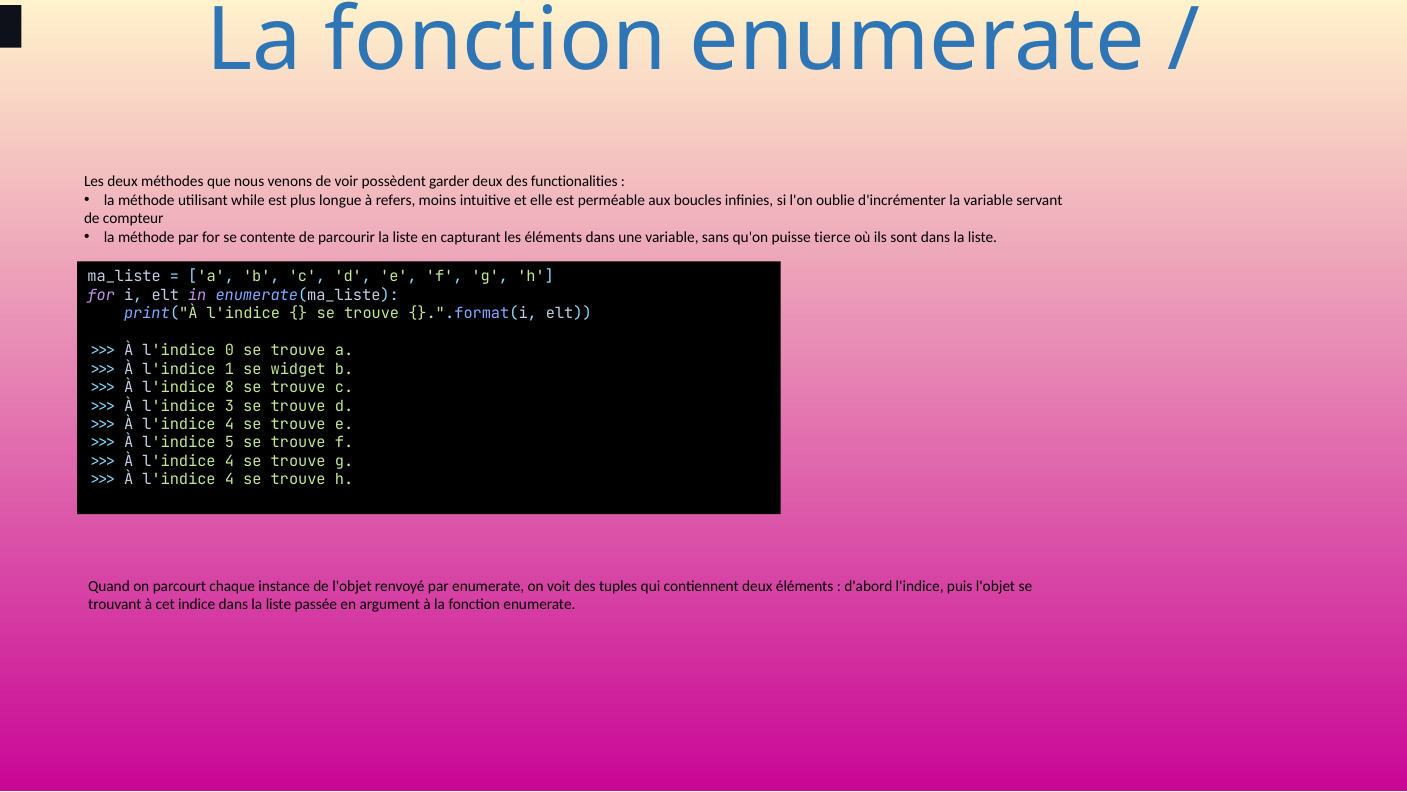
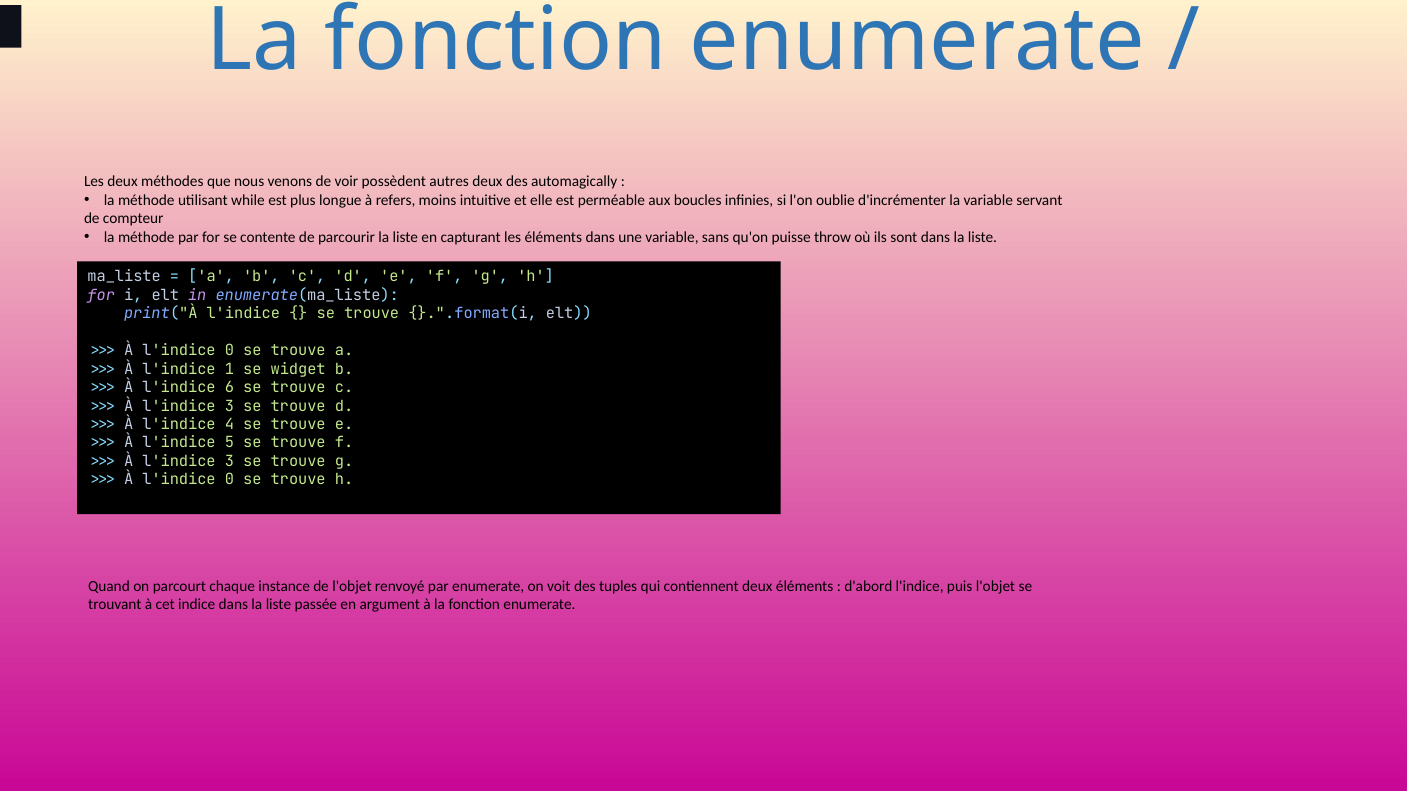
garder: garder -> autres
functionalities: functionalities -> automagically
tierce: tierce -> throw
8: 8 -> 6
4 at (229, 461): 4 -> 3
4 at (229, 479): 4 -> 0
